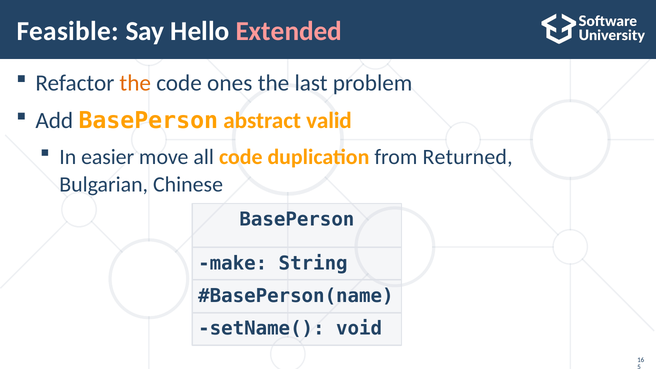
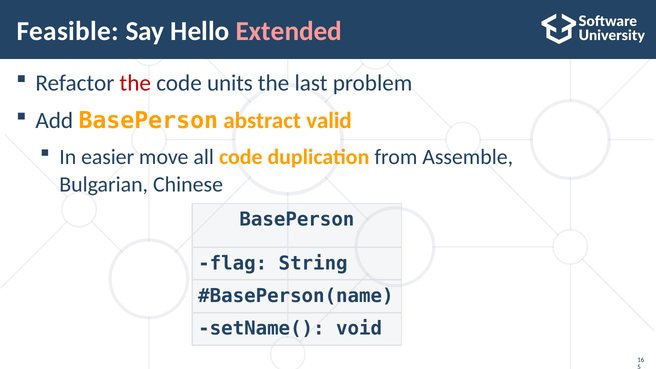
the at (135, 83) colour: orange -> red
ones: ones -> units
Returned: Returned -> Assemble
make: make -> flag
